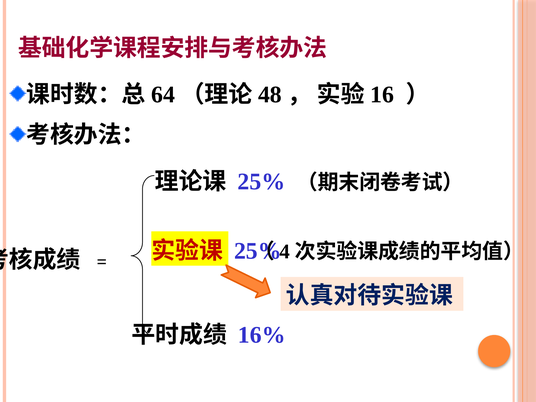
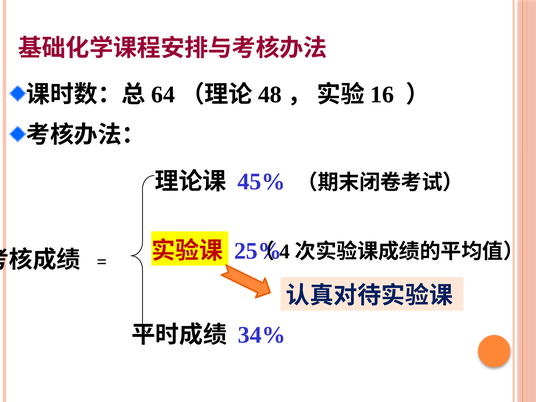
25% at (261, 182): 25% -> 45%
16%: 16% -> 34%
